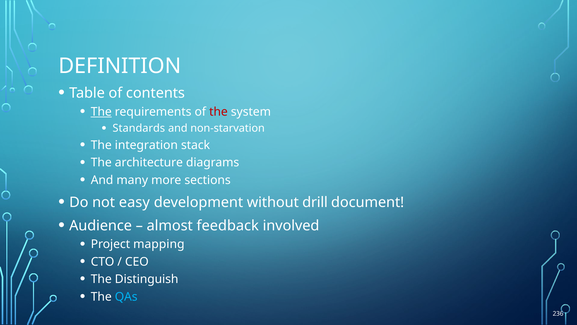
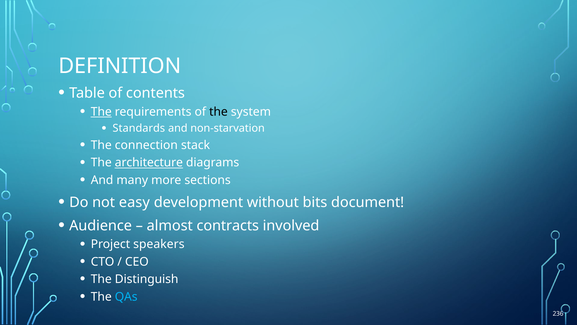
the at (218, 112) colour: red -> black
integration: integration -> connection
architecture underline: none -> present
drill: drill -> bits
feedback: feedback -> contracts
mapping: mapping -> speakers
